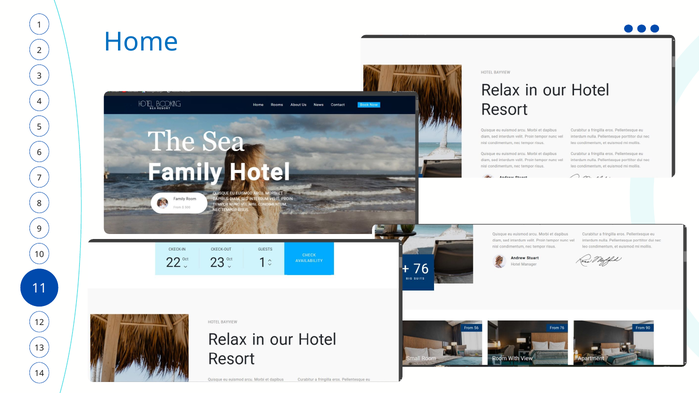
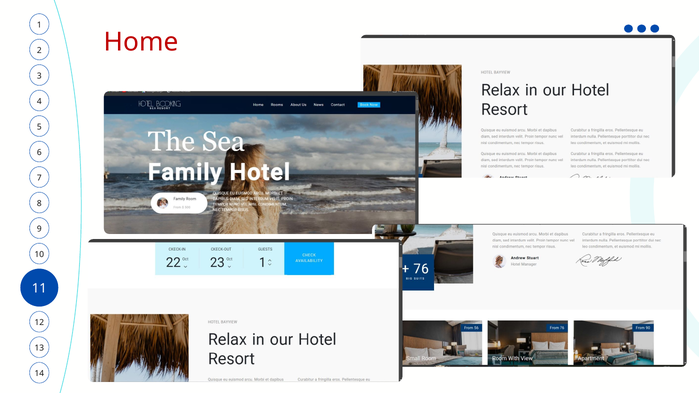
Home colour: blue -> red
